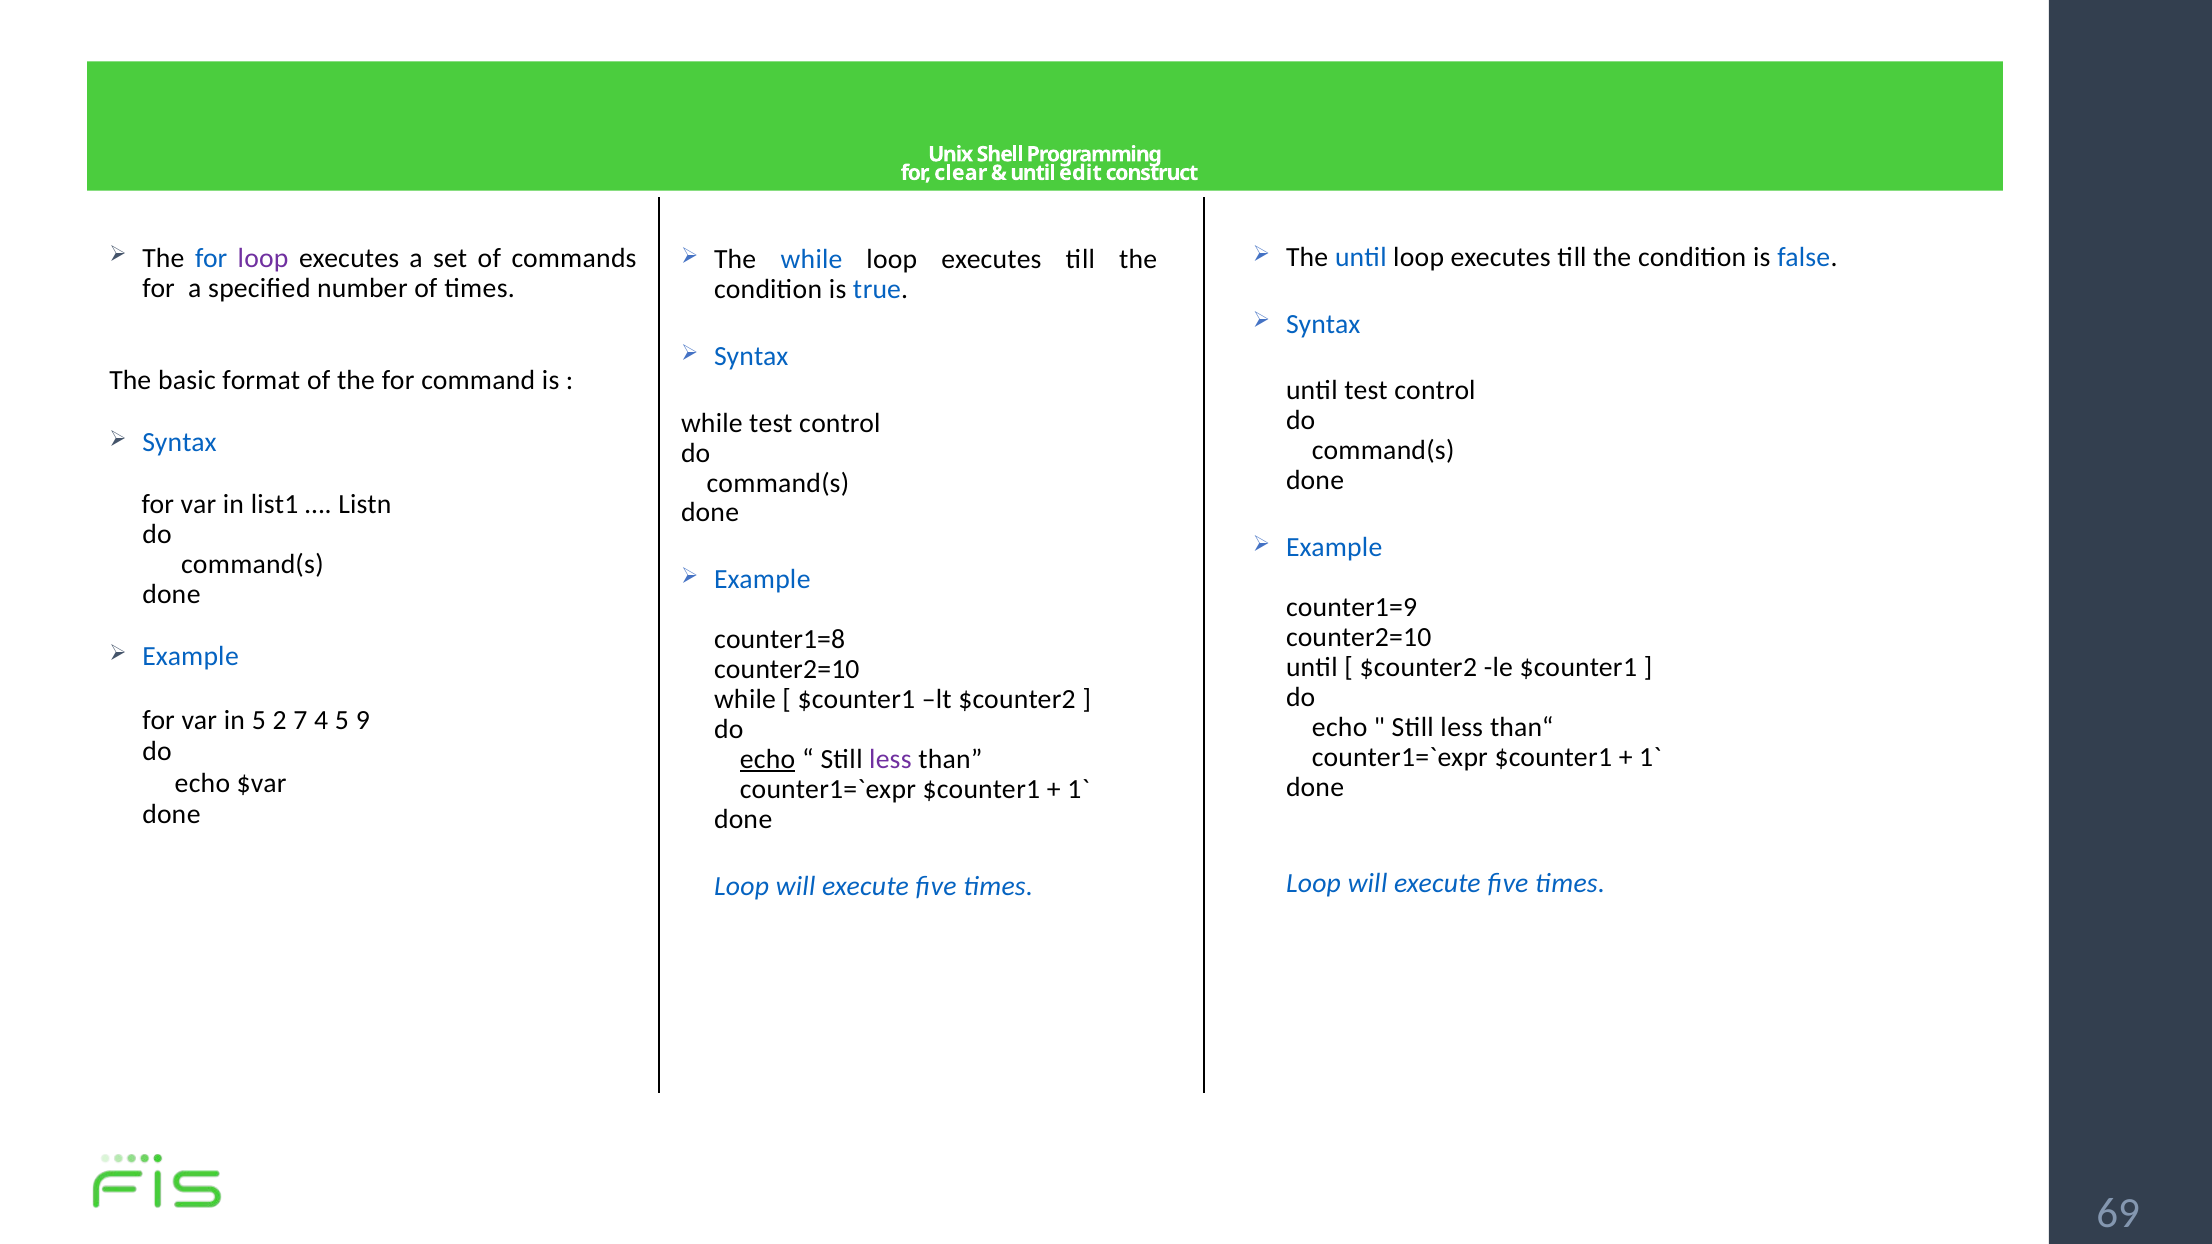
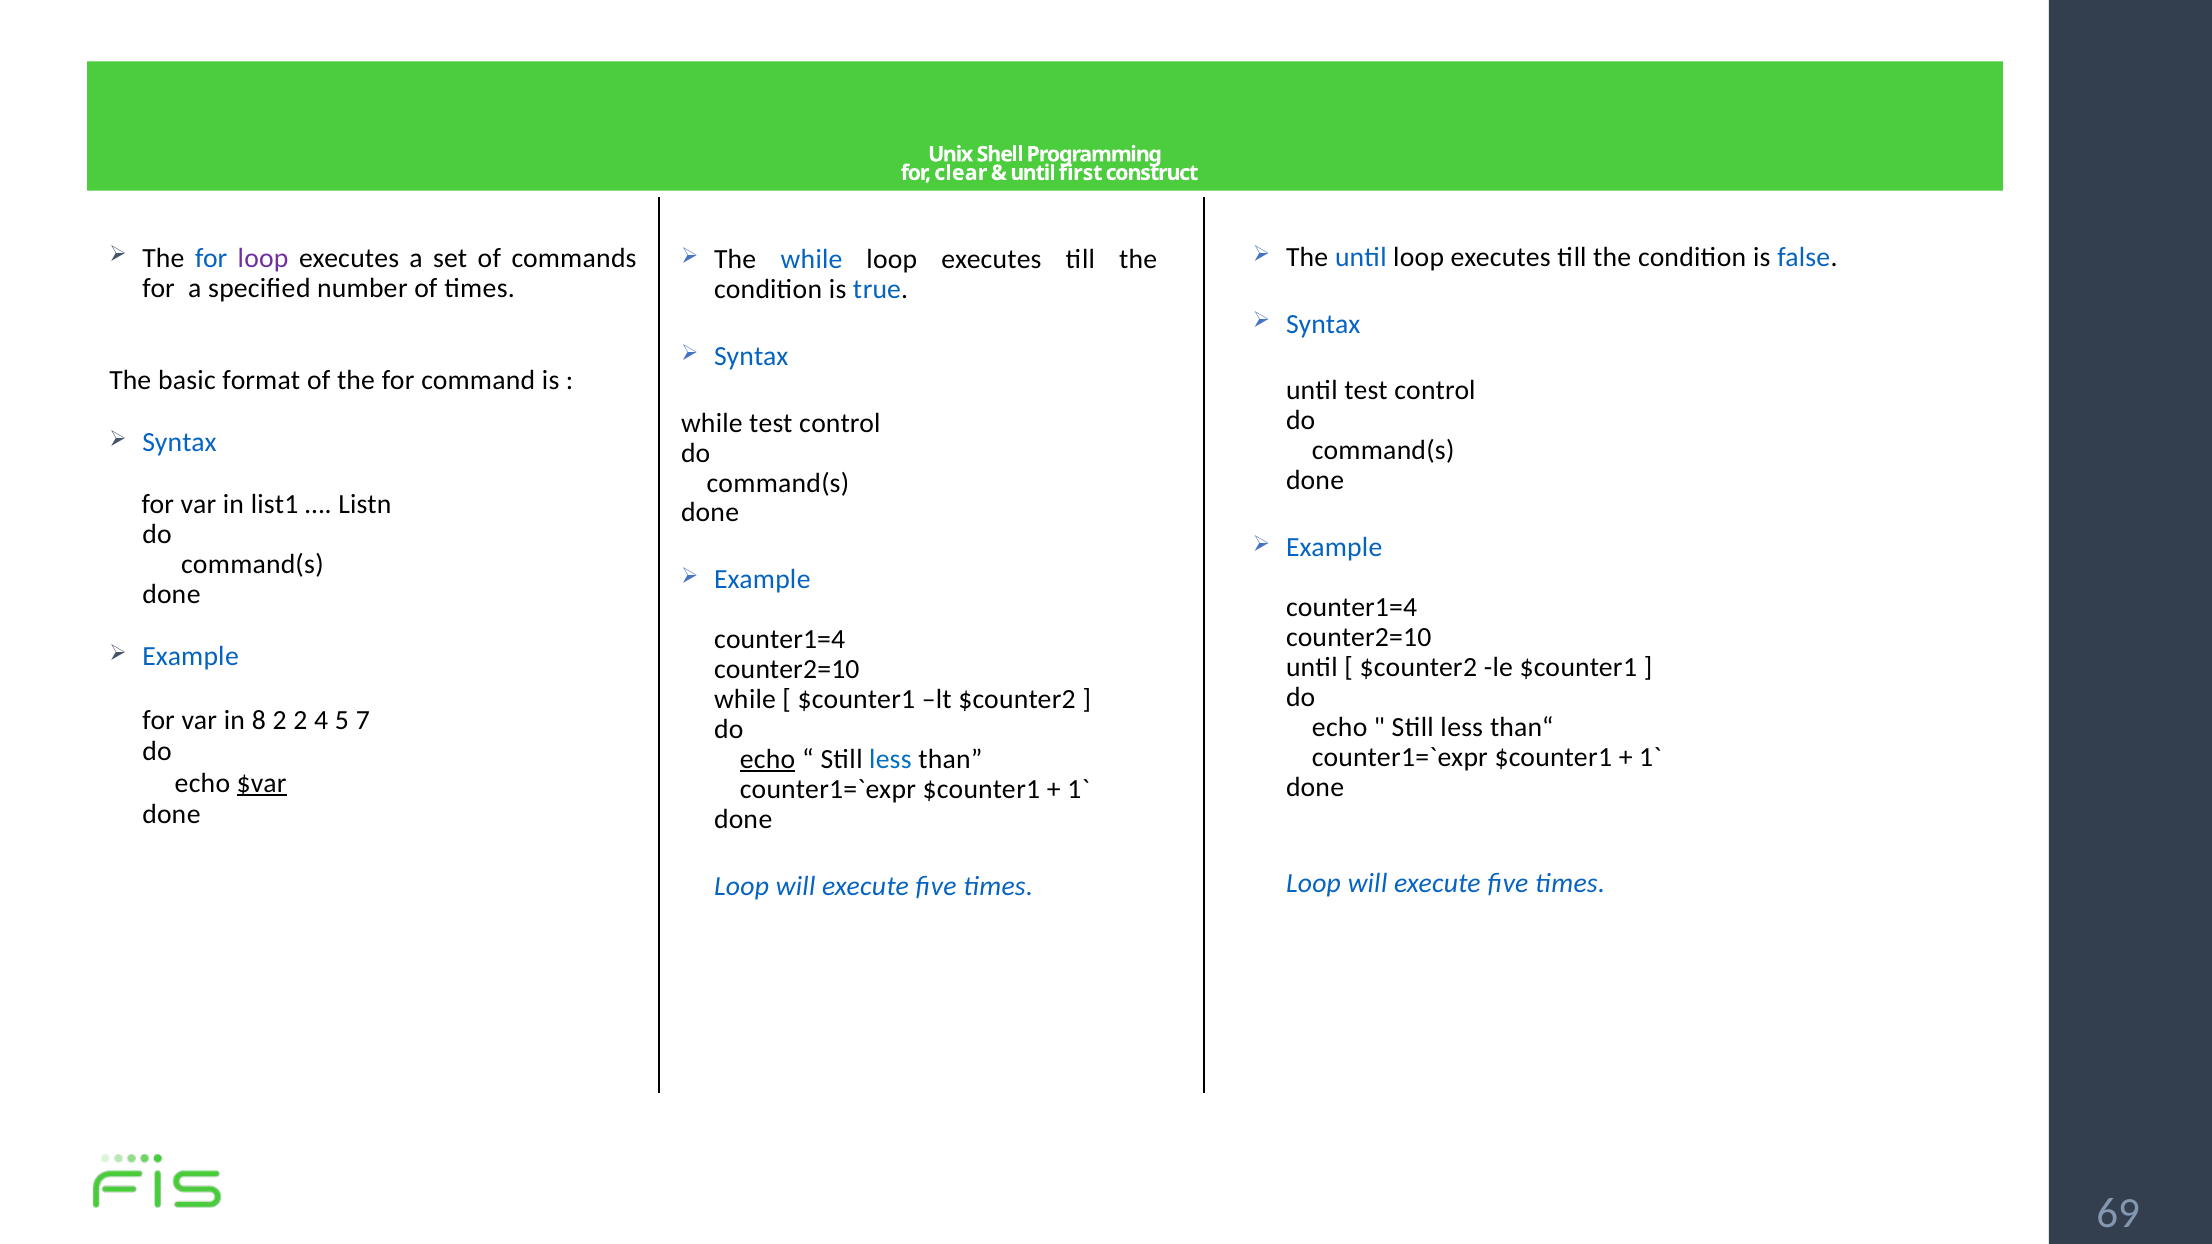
edit: edit -> first
counter1=9 at (1352, 607): counter1=9 -> counter1=4
counter1=8 at (780, 640): counter1=8 -> counter1=4
in 5: 5 -> 8
2 7: 7 -> 2
9: 9 -> 7
less at (890, 759) colour: purple -> blue
$var underline: none -> present
